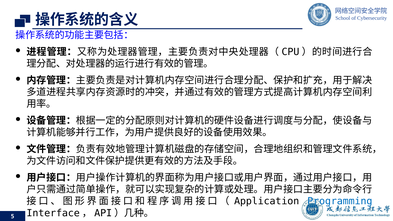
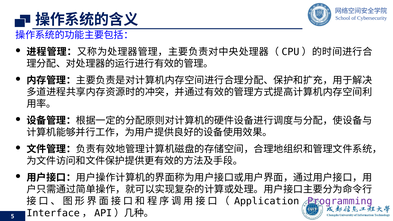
Programming colour: blue -> purple
